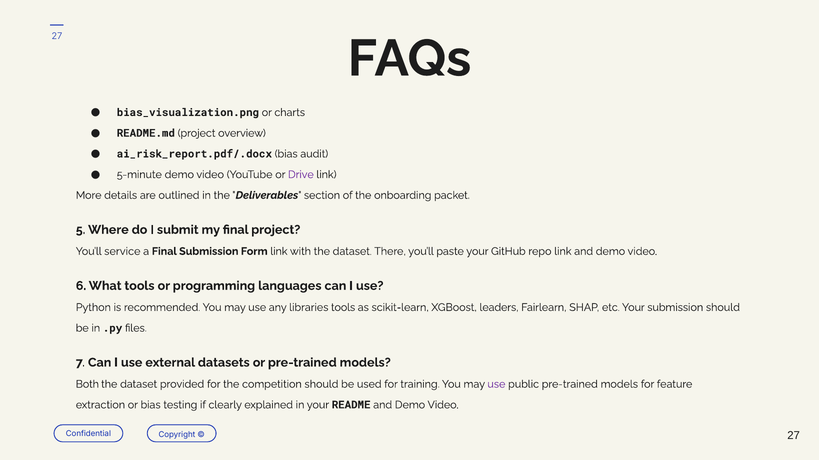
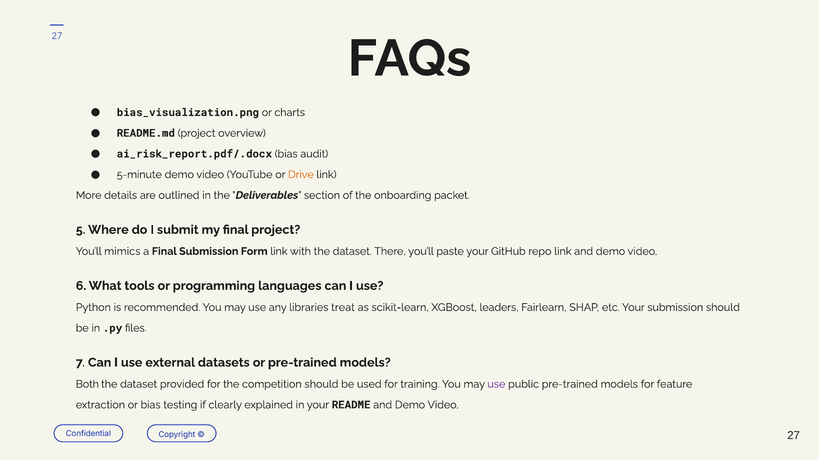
Drive colour: purple -> orange
service: service -> mimics
libraries tools: tools -> treat
